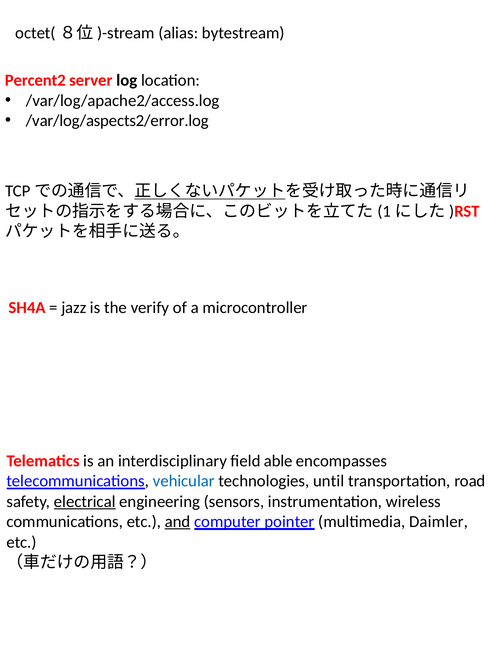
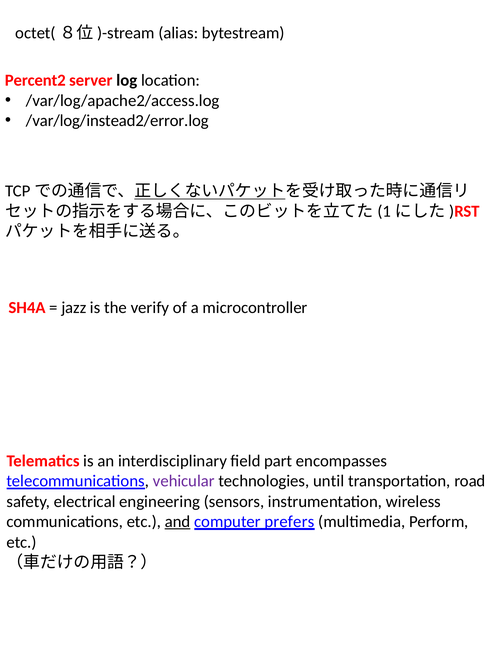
/var/log/aspects2/error.log: /var/log/aspects2/error.log -> /var/log/instead2/error.log
able: able -> part
vehicular colour: blue -> purple
electrical underline: present -> none
pointer: pointer -> prefers
Daimler: Daimler -> Perform
